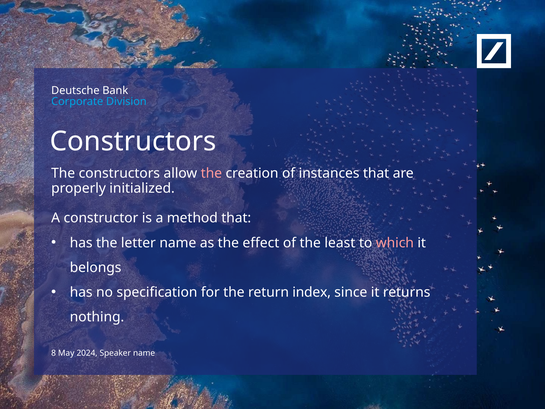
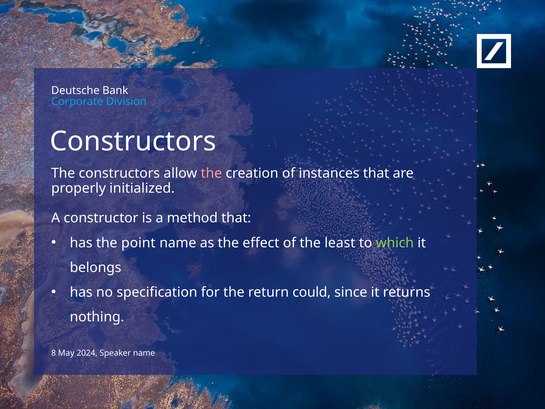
letter: letter -> point
which colour: pink -> light green
index: index -> could
